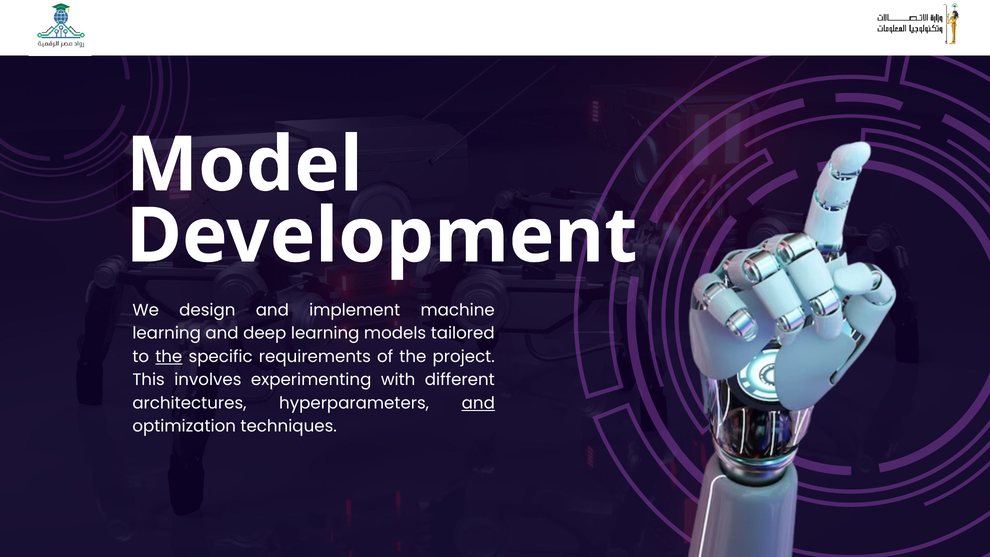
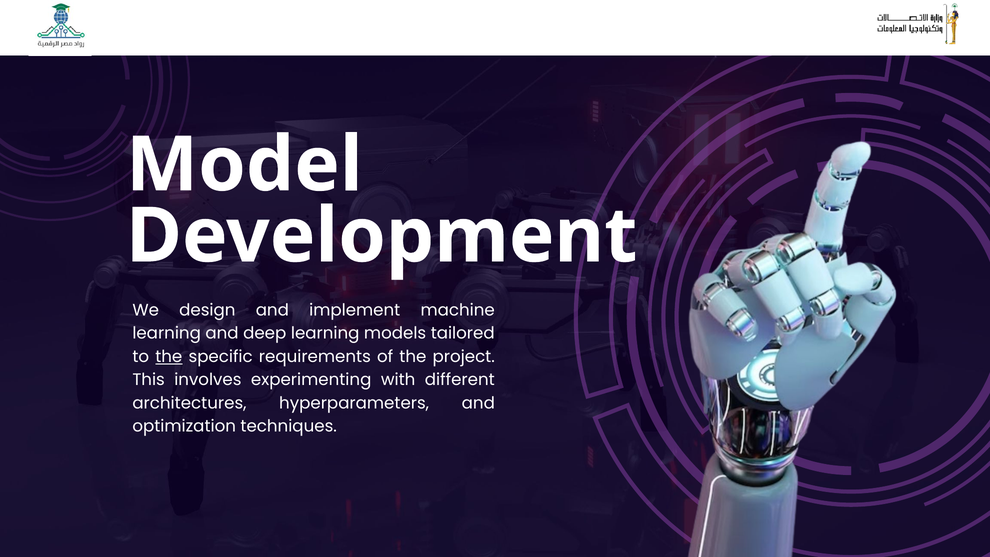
and at (478, 403) underline: present -> none
